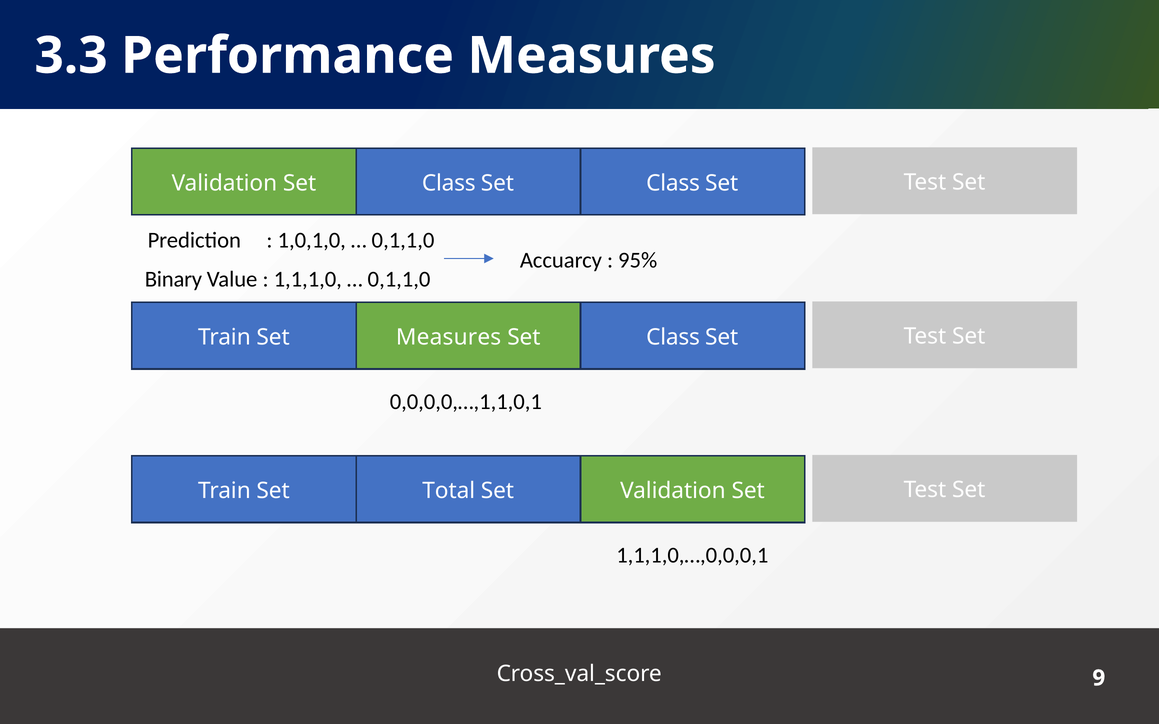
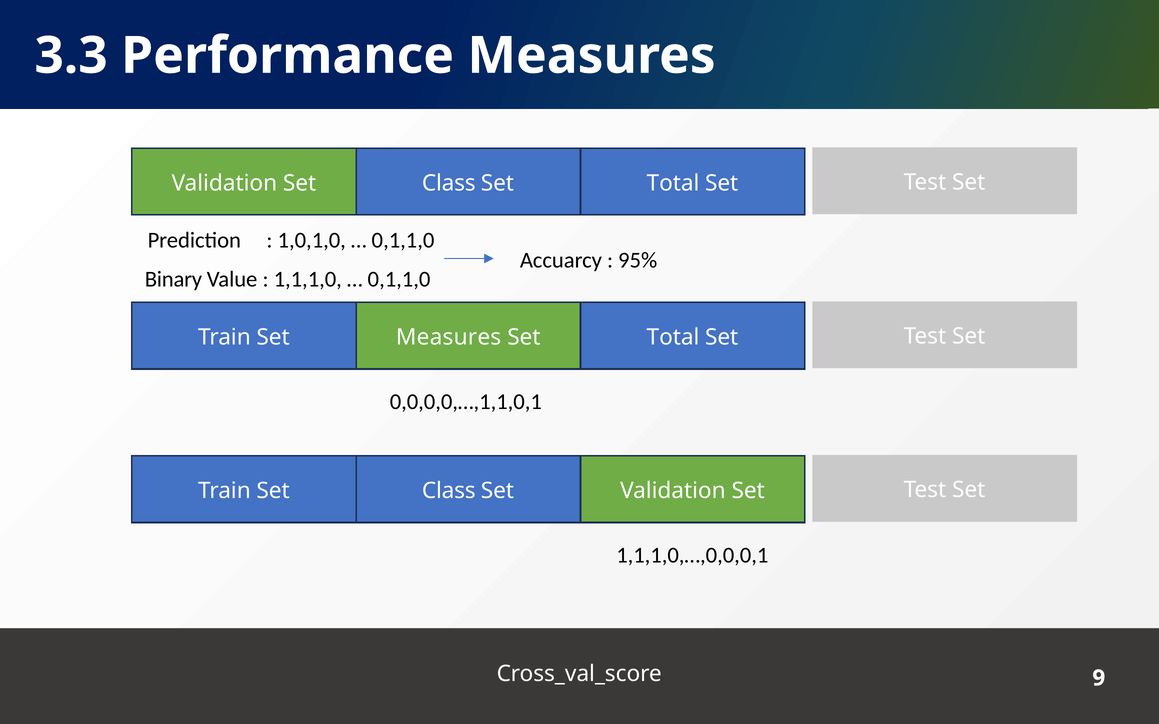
Class at (673, 183): Class -> Total
Class at (673, 337): Class -> Total
Train Set Total: Total -> Class
